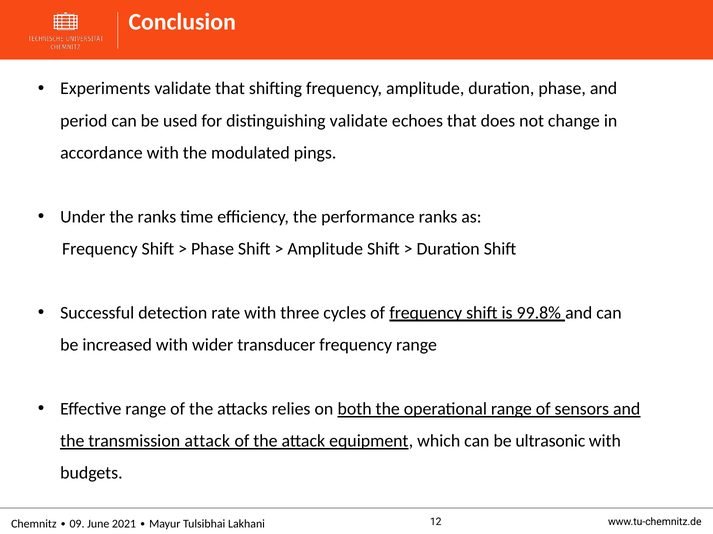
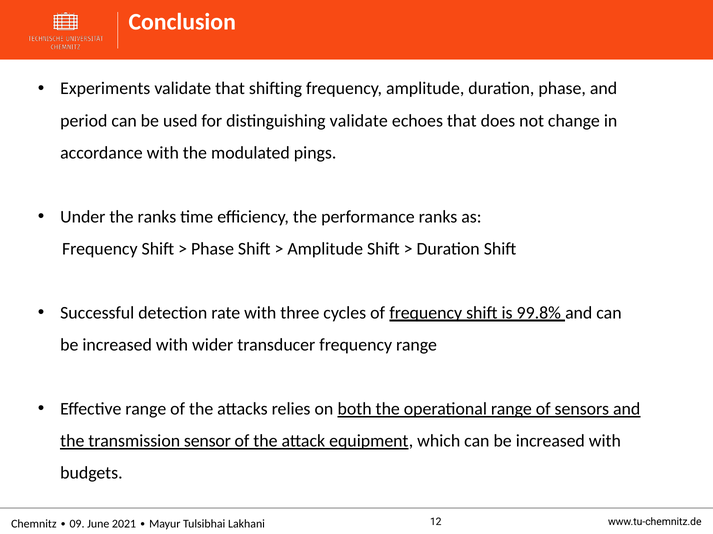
transmission attack: attack -> sensor
which can be ultrasonic: ultrasonic -> increased
